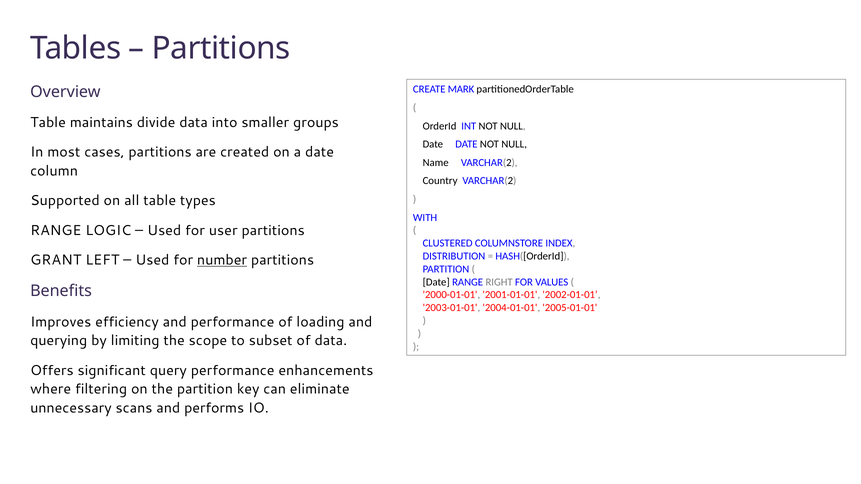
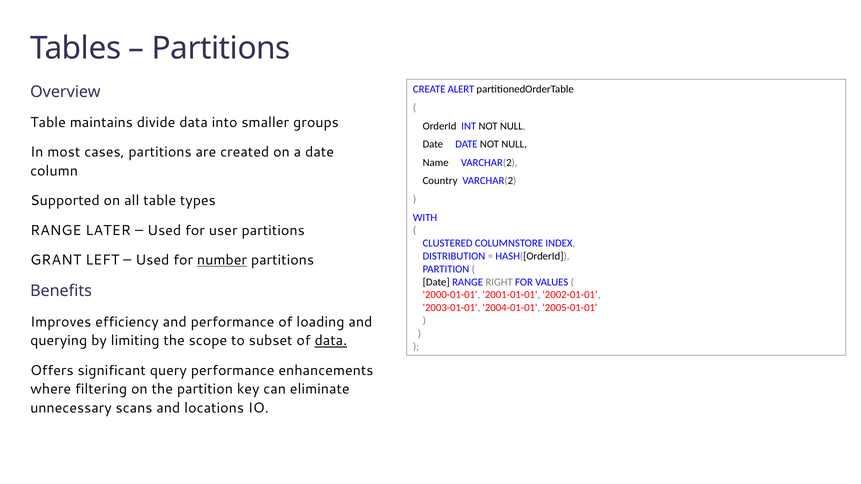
MARK: MARK -> ALERT
LOGIC: LOGIC -> LATER
data at (331, 341) underline: none -> present
performs: performs -> locations
